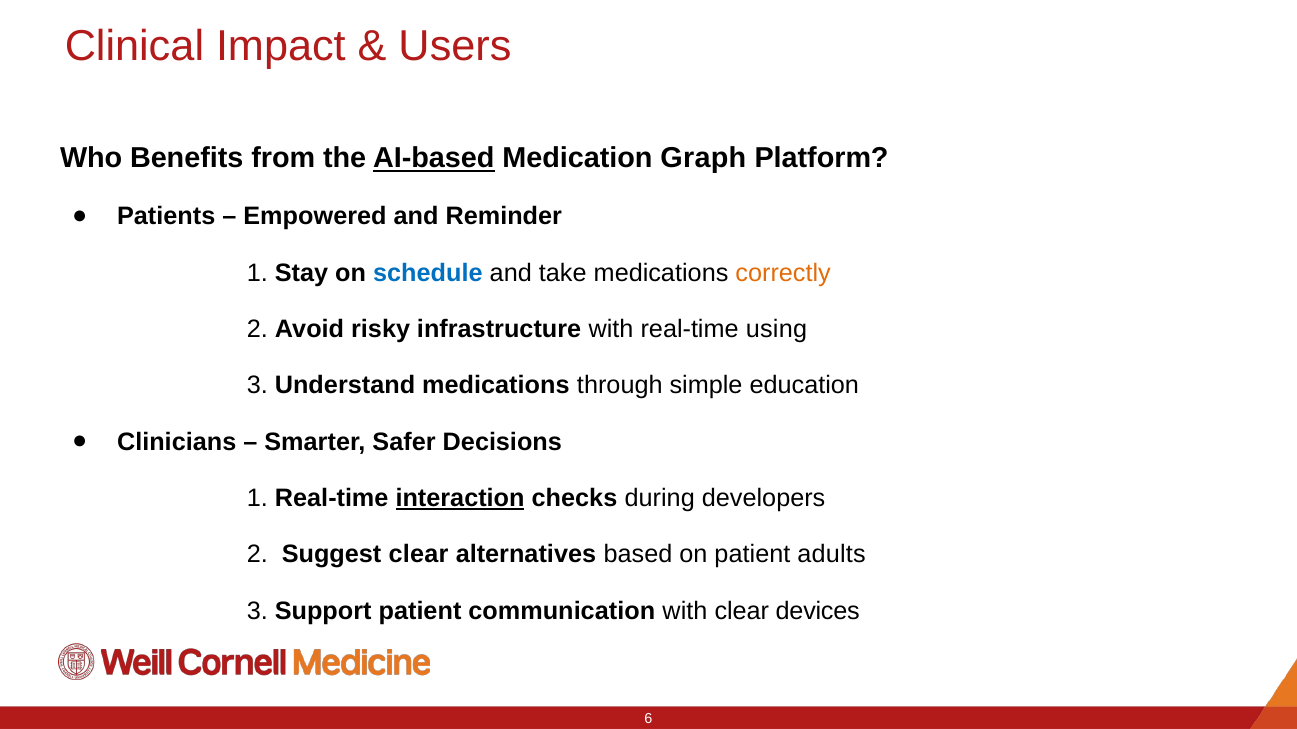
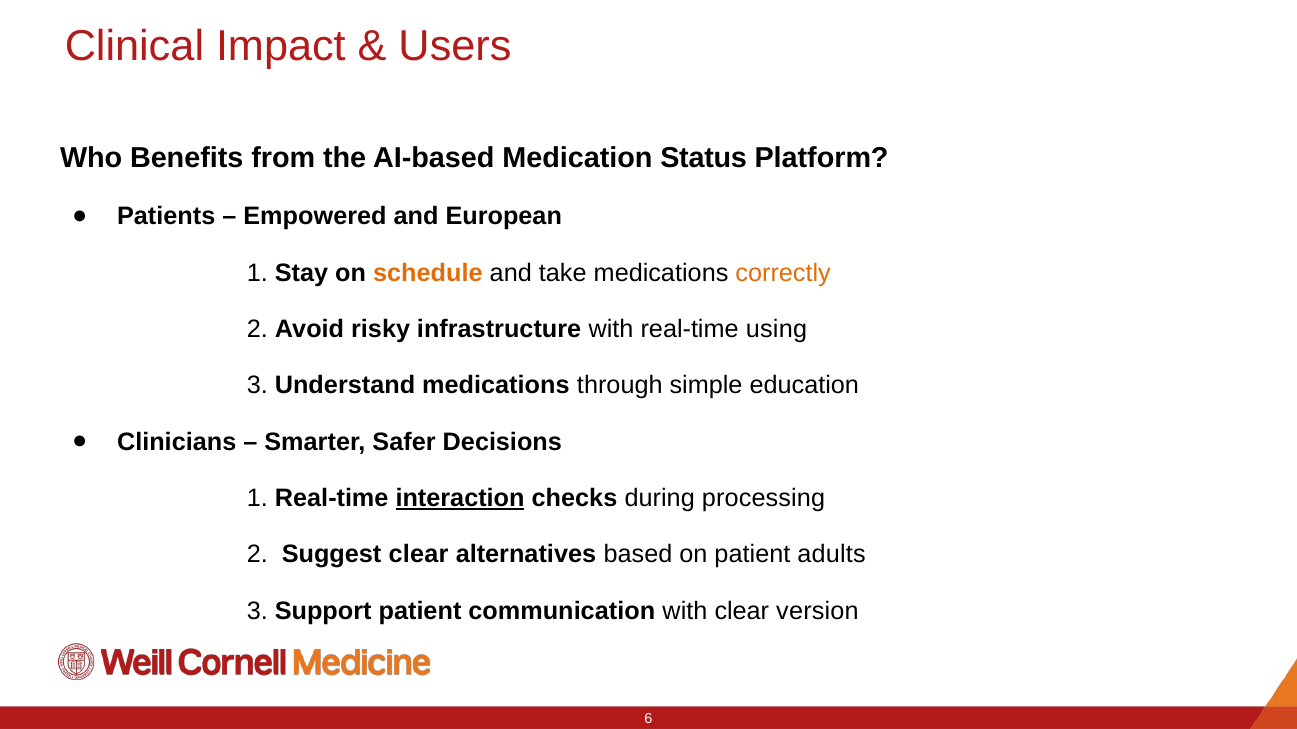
AI-based underline: present -> none
Graph: Graph -> Status
Reminder: Reminder -> European
schedule colour: blue -> orange
developers: developers -> processing
devices: devices -> version
